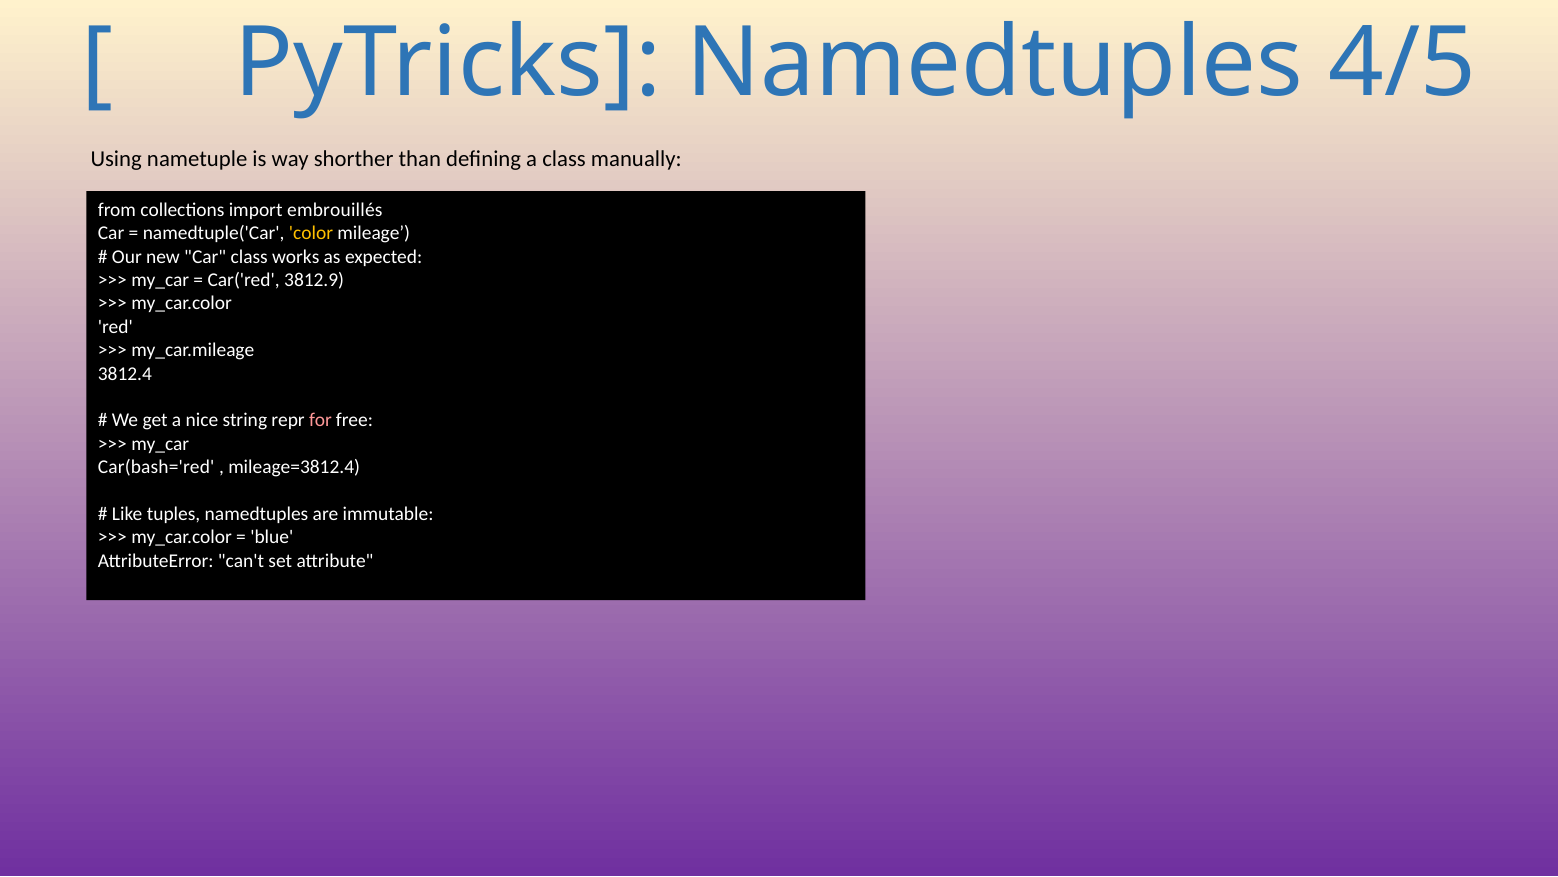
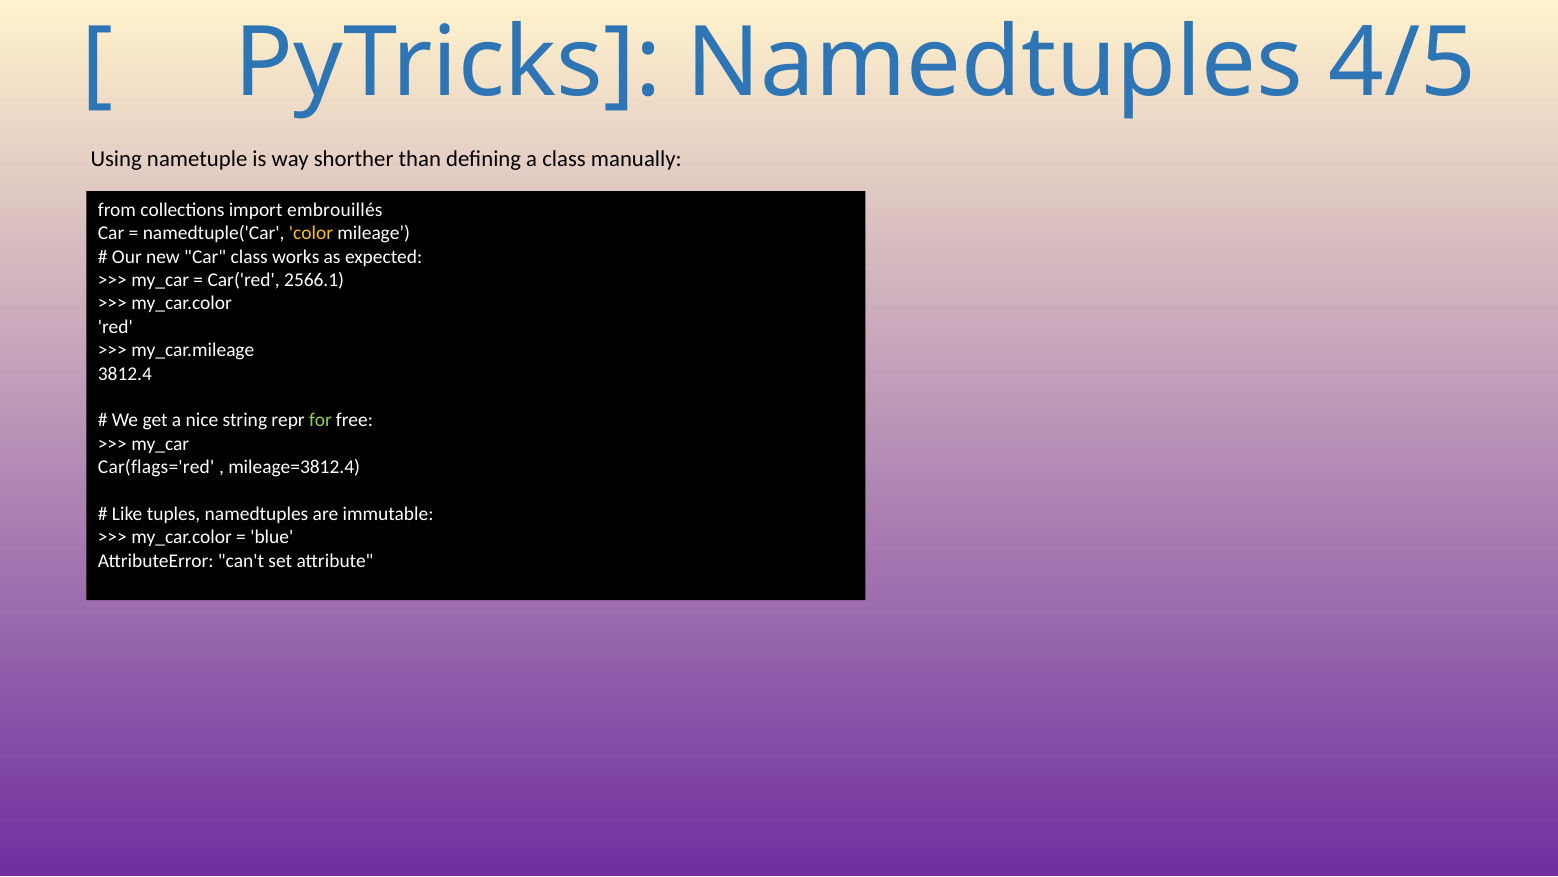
3812.9: 3812.9 -> 2566.1
for colour: pink -> light green
Car(bash='red: Car(bash='red -> Car(flags='red
